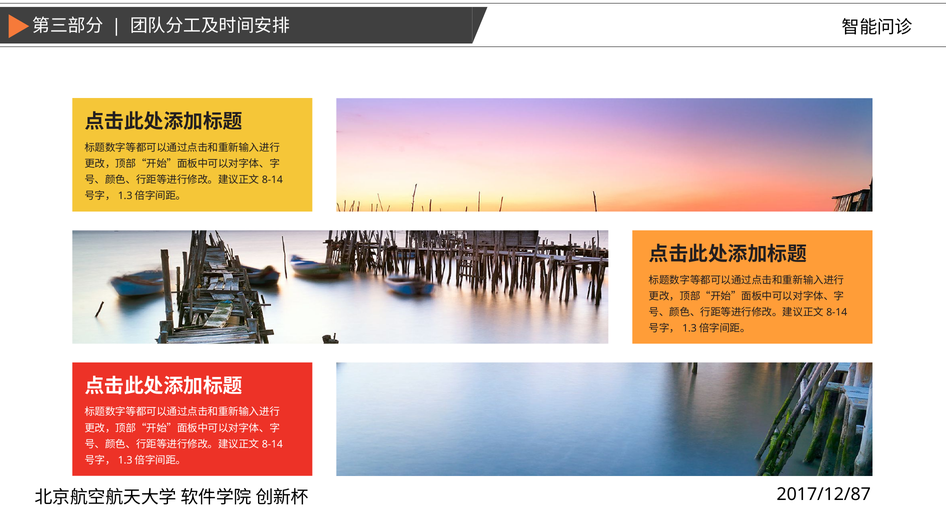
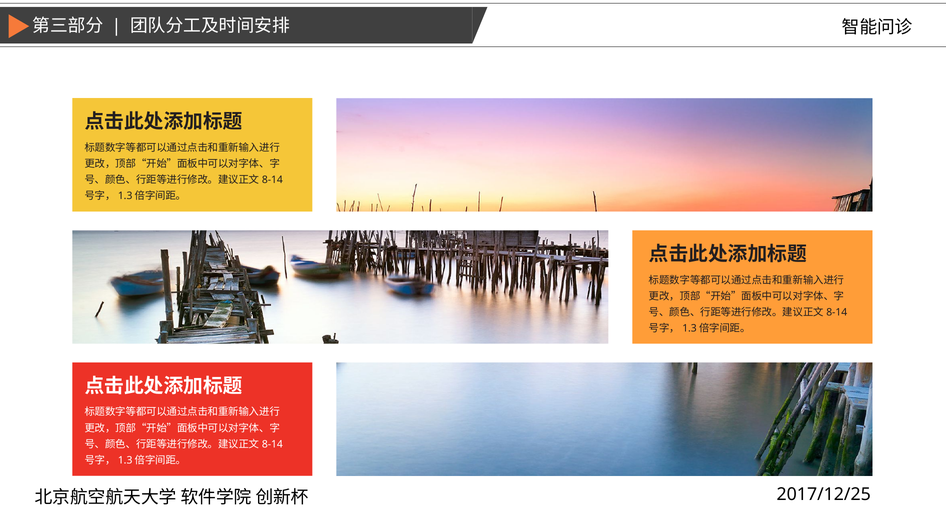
2017/12/87: 2017/12/87 -> 2017/12/25
